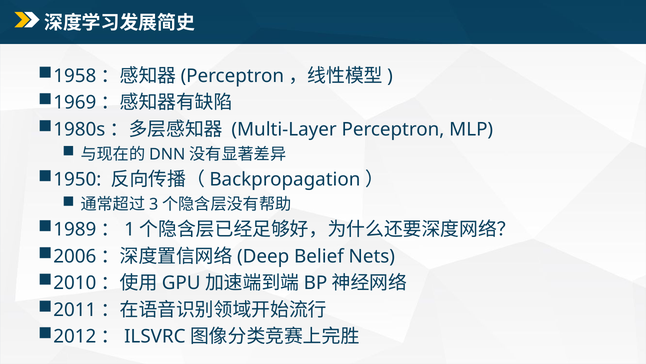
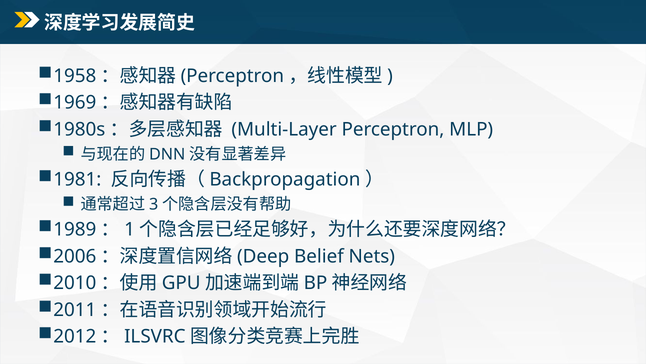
1950: 1950 -> 1981
